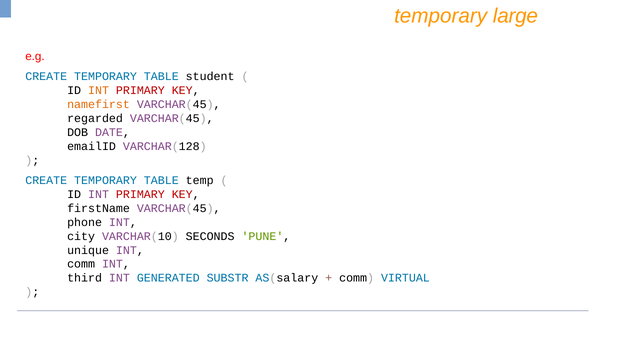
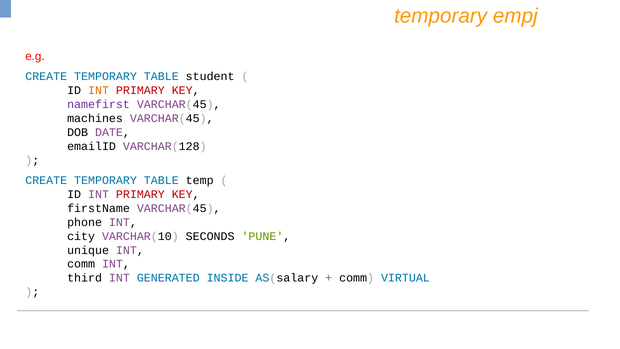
large: large -> empj
namefirst colour: orange -> purple
regarded: regarded -> machines
SUBSTR: SUBSTR -> INSIDE
